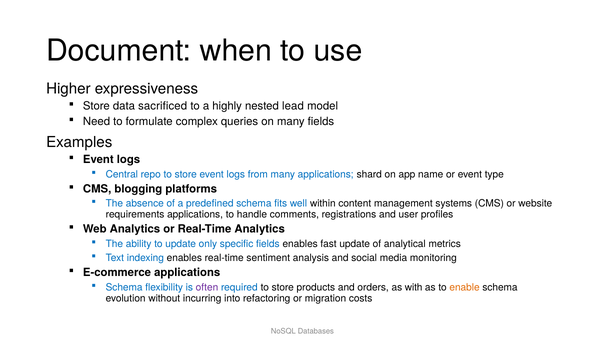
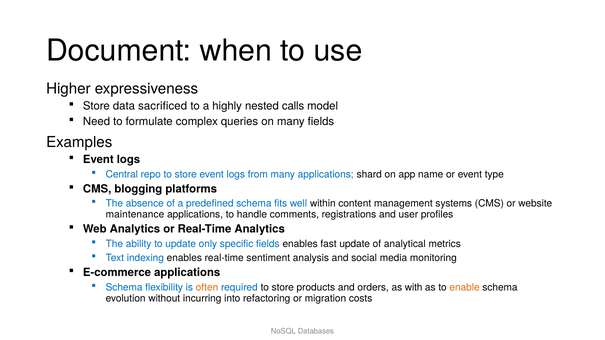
lead: lead -> calls
requirements: requirements -> maintenance
often colour: purple -> orange
